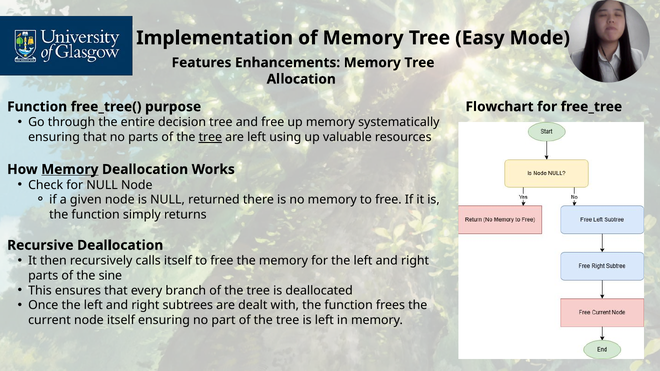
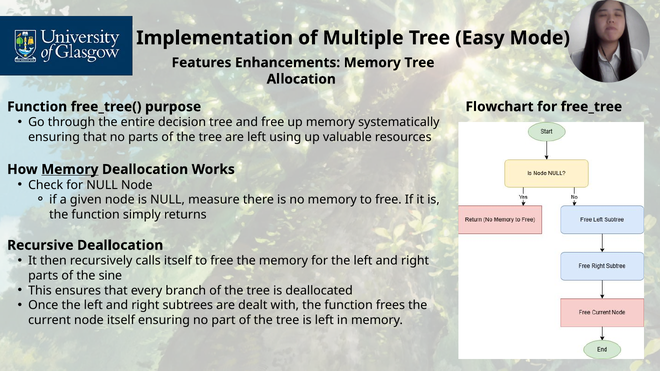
of Memory: Memory -> Multiple
tree at (210, 137) underline: present -> none
returned: returned -> measure
